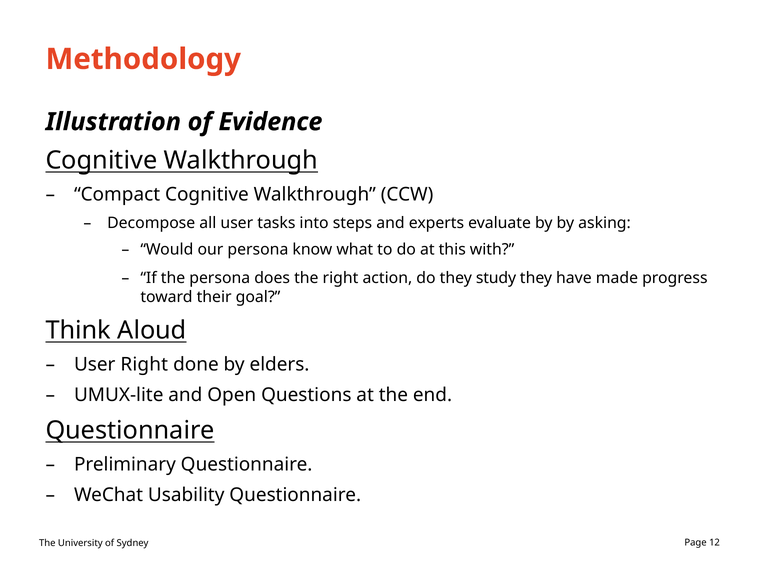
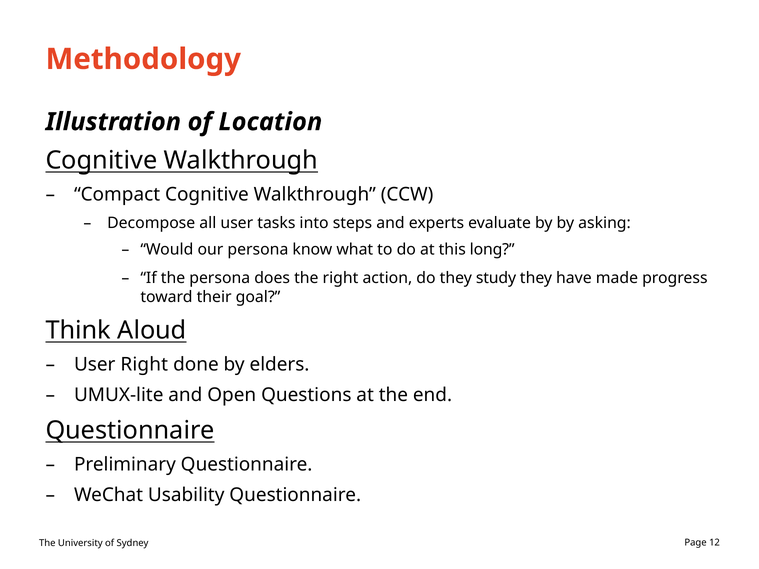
Evidence: Evidence -> Location
with: with -> long
